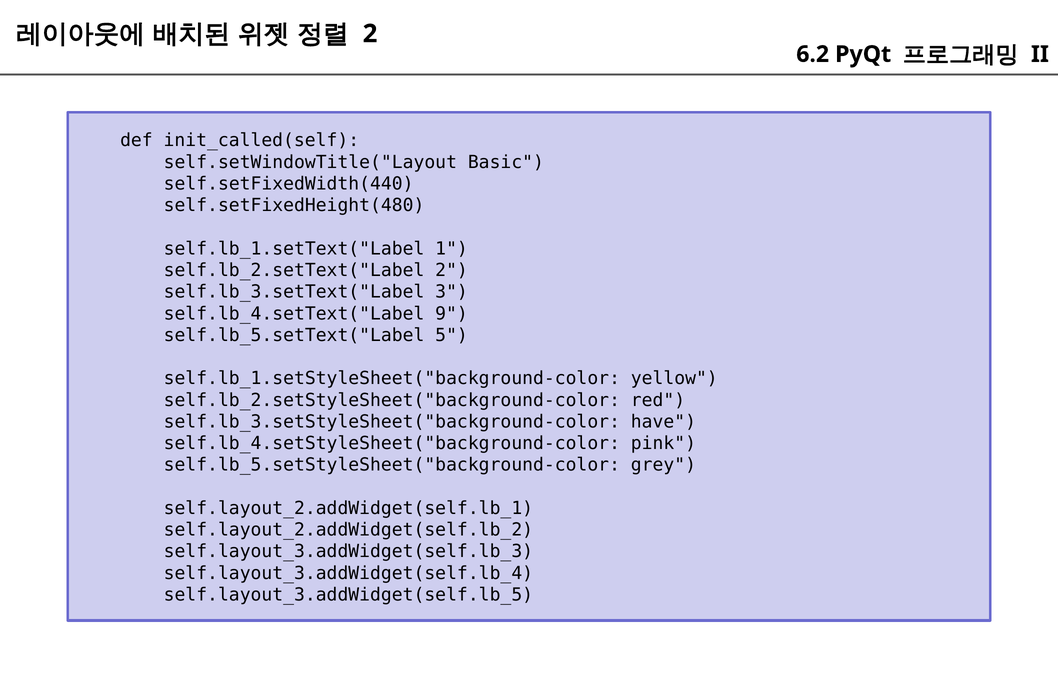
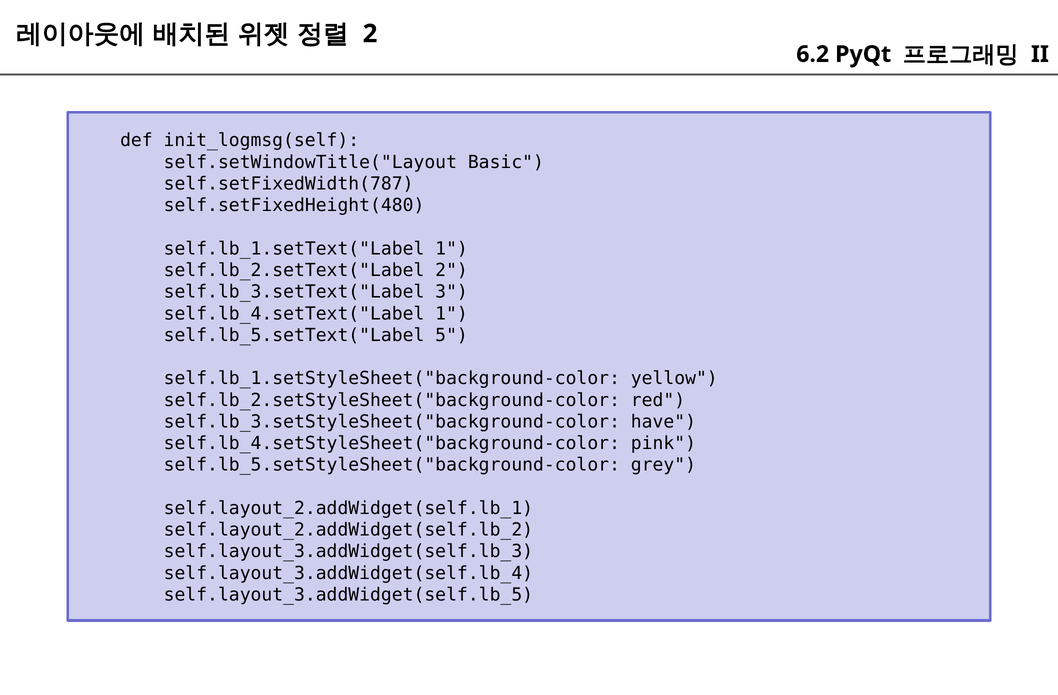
init_called(self: init_called(self -> init_logmsg(self
self.setFixedWidth(440: self.setFixedWidth(440 -> self.setFixedWidth(787
self.lb_4.setText("Label 9: 9 -> 1
